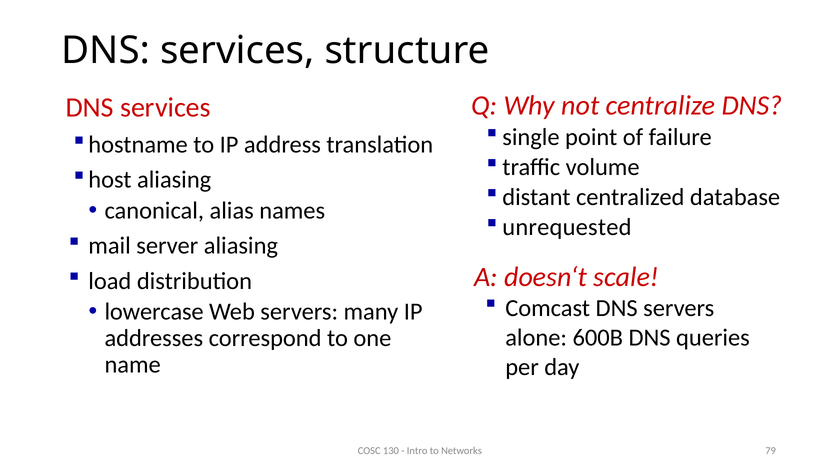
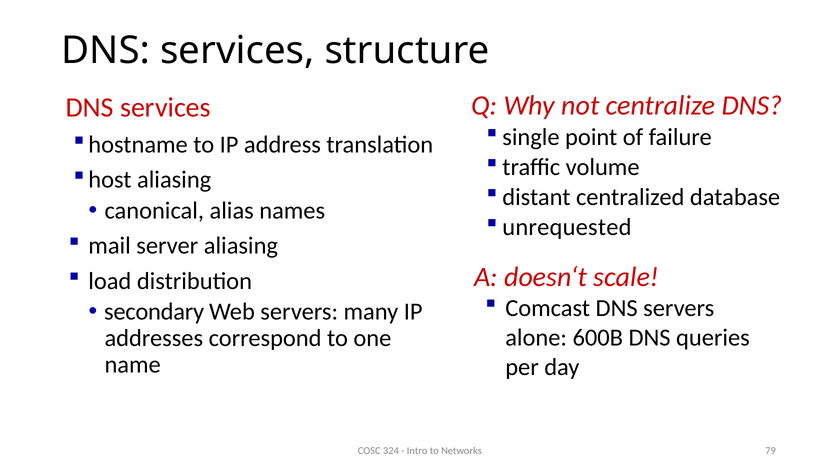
lowercase: lowercase -> secondary
130: 130 -> 324
